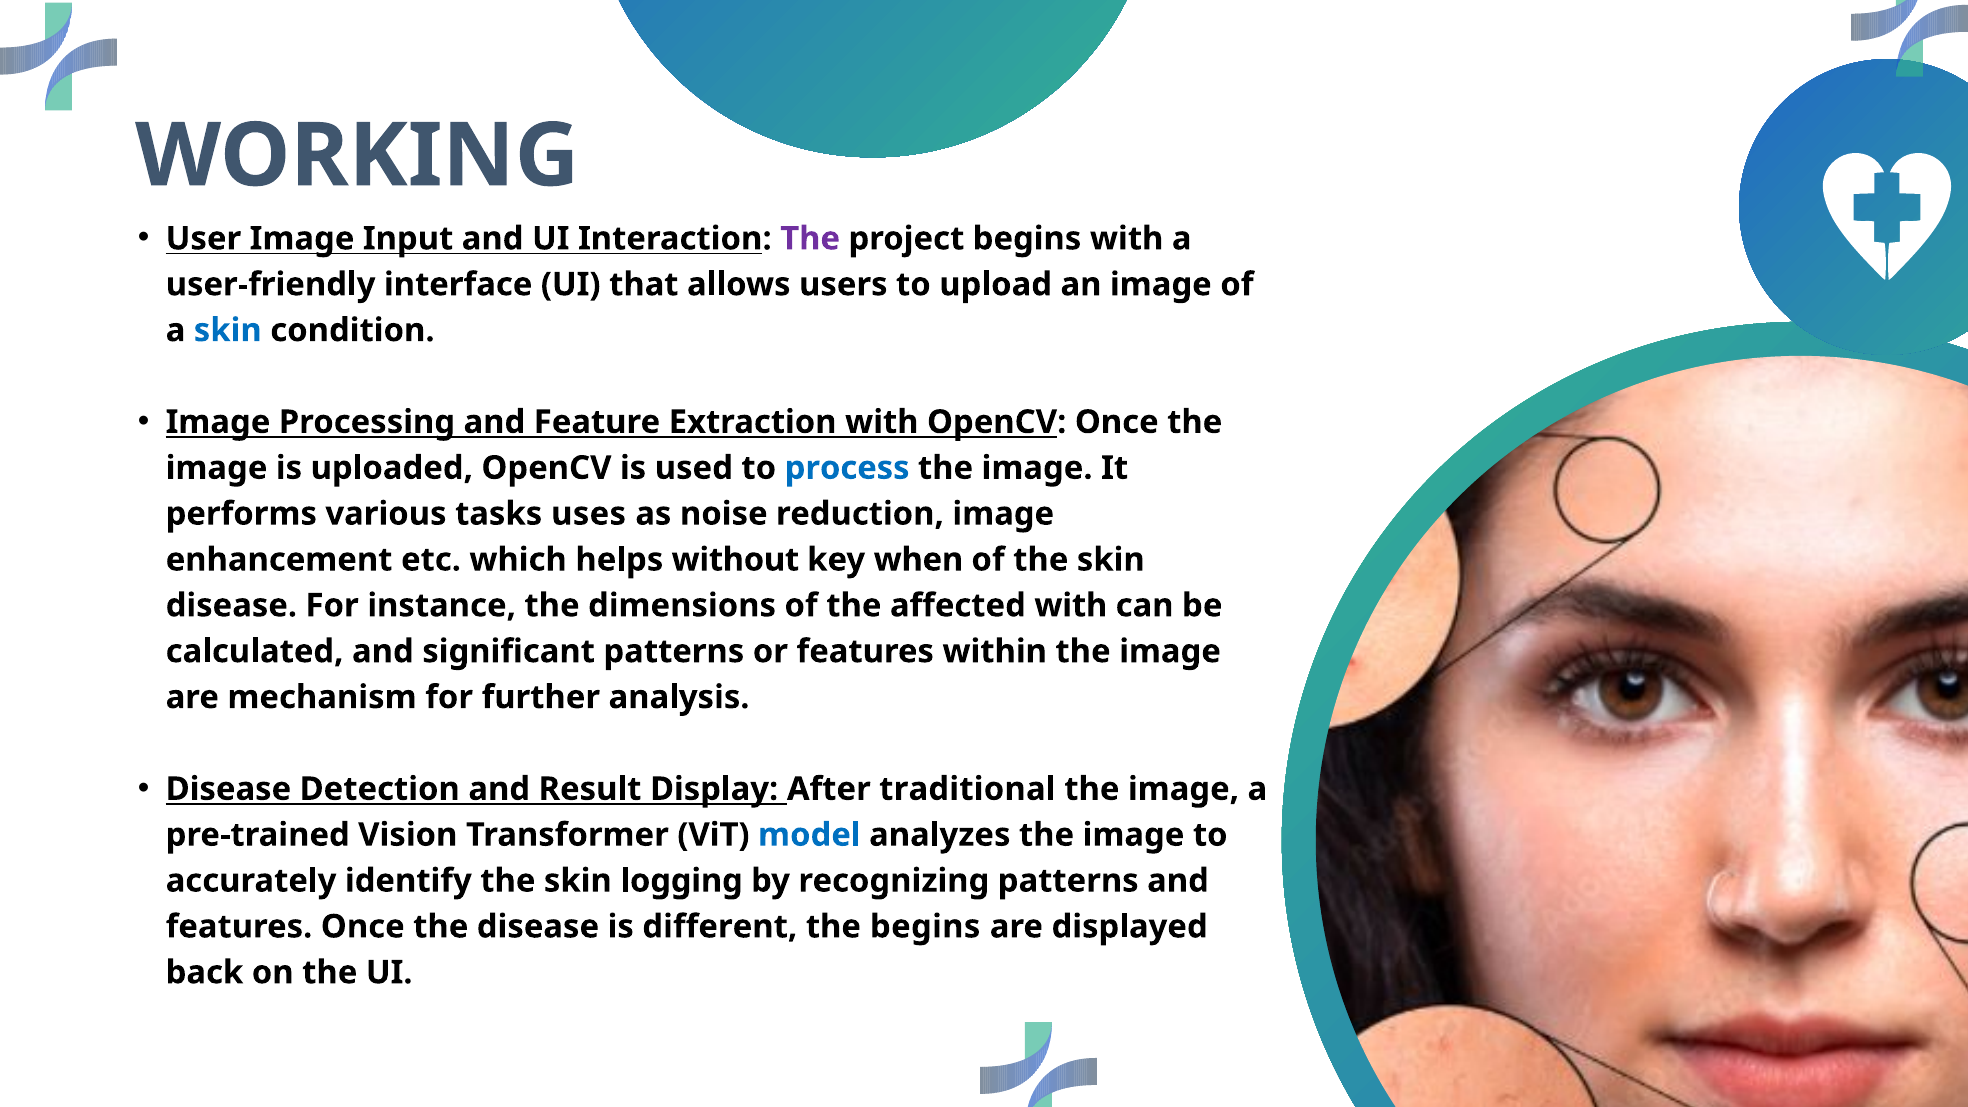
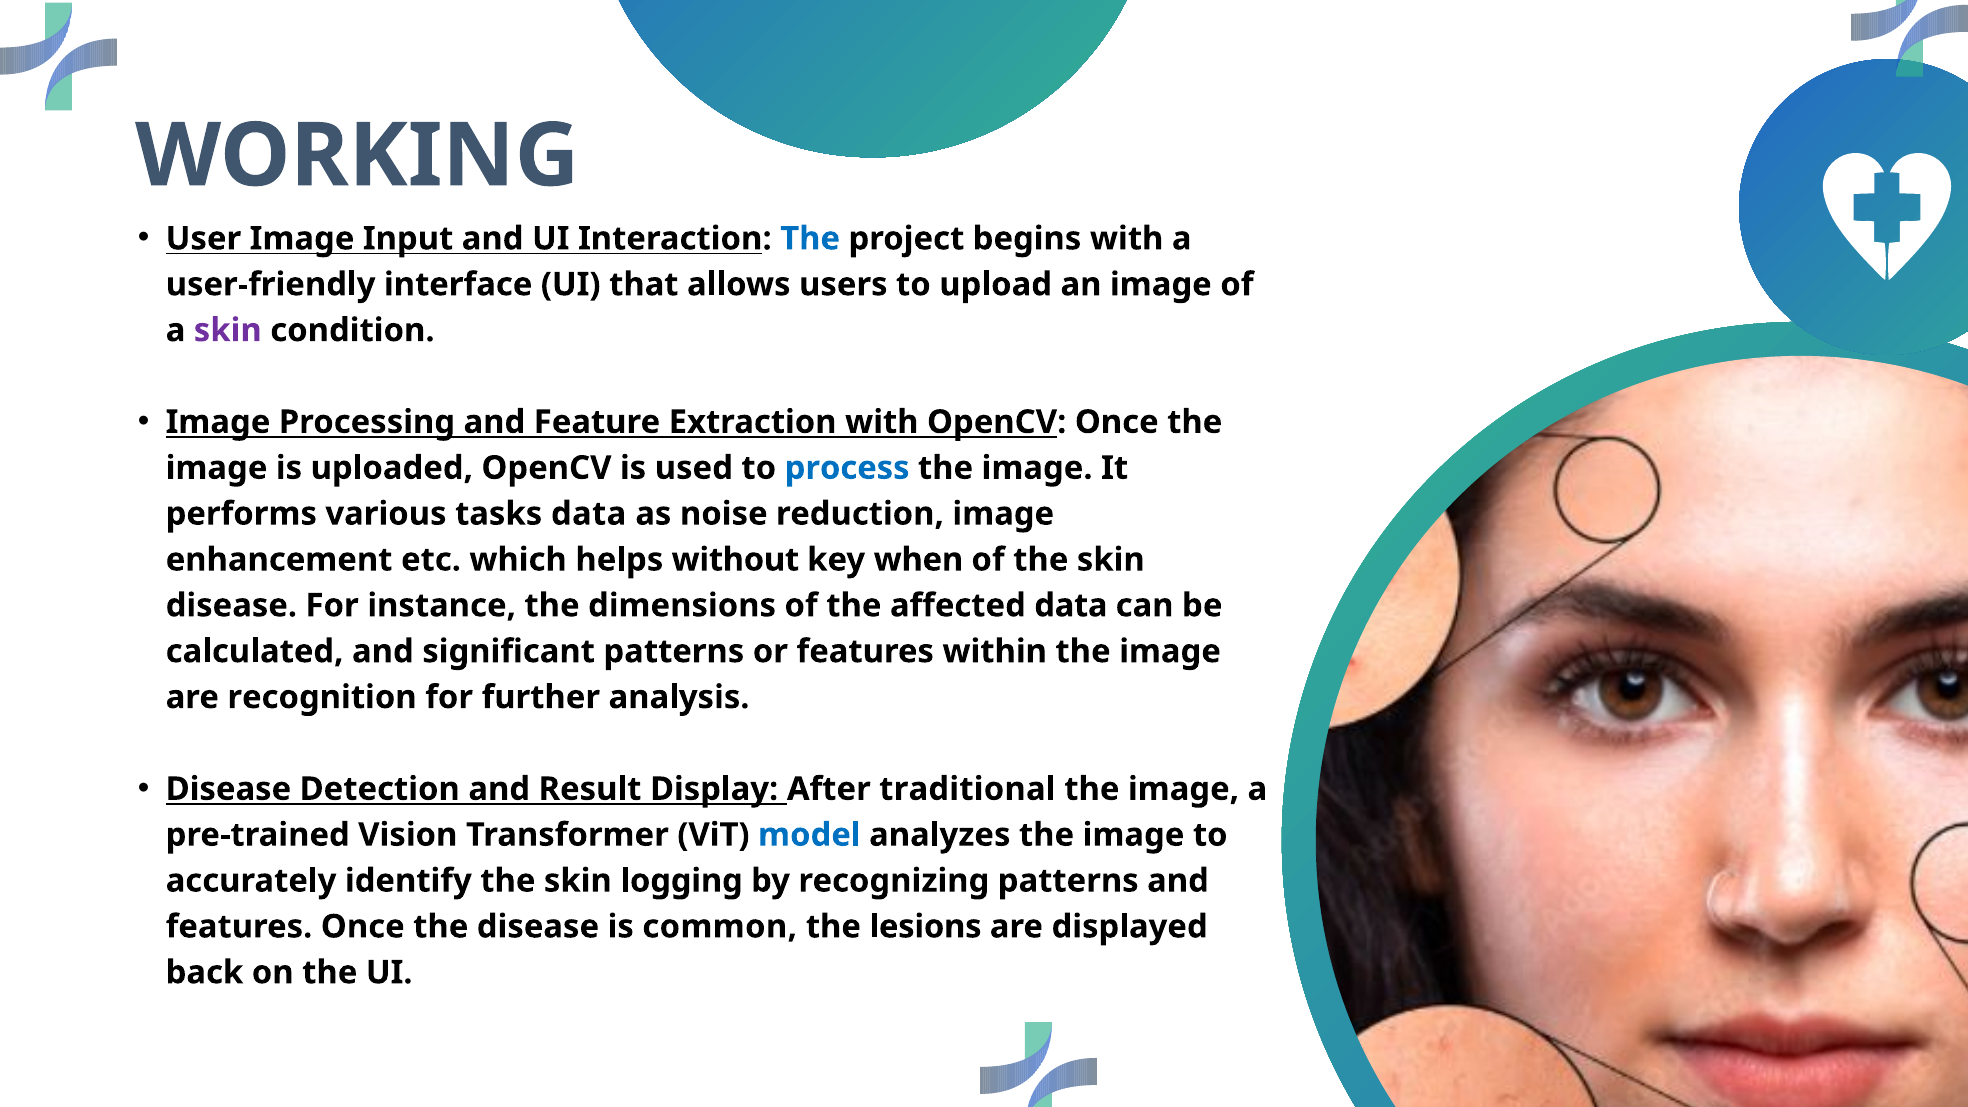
The at (810, 239) colour: purple -> blue
skin at (228, 330) colour: blue -> purple
tasks uses: uses -> data
affected with: with -> data
mechanism: mechanism -> recognition
different: different -> common
the begins: begins -> lesions
